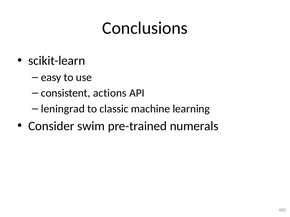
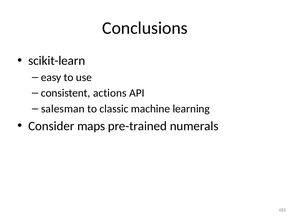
leningrad: leningrad -> salesman
swim: swim -> maps
